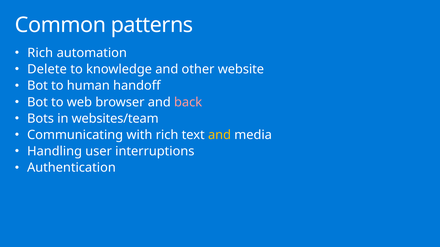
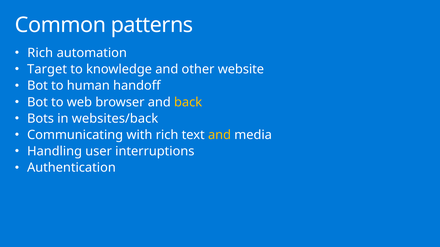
Delete: Delete -> Target
back colour: pink -> yellow
websites/team: websites/team -> websites/back
